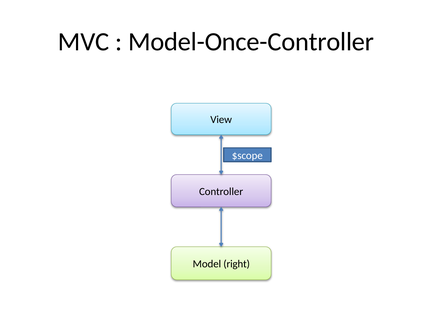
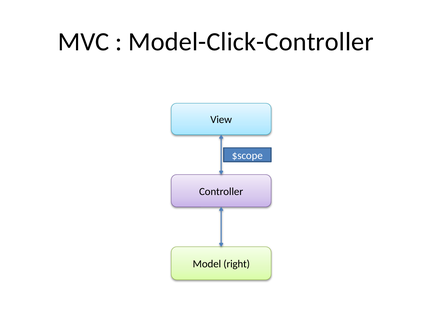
Model-Once-Controller: Model-Once-Controller -> Model-Click-Controller
